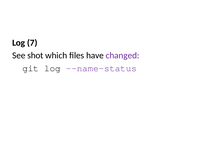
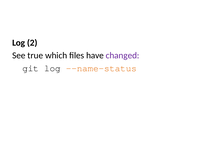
7: 7 -> 2
shot: shot -> true
--name-status colour: purple -> orange
